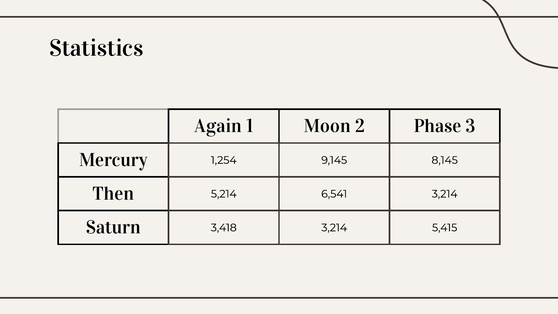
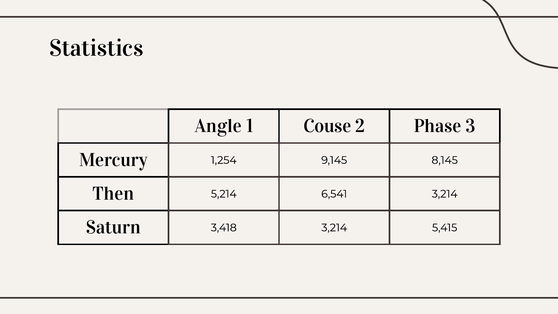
Again: Again -> Angle
Moon: Moon -> Couse
